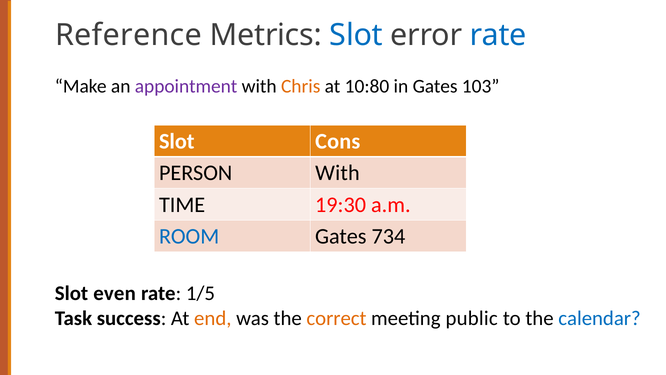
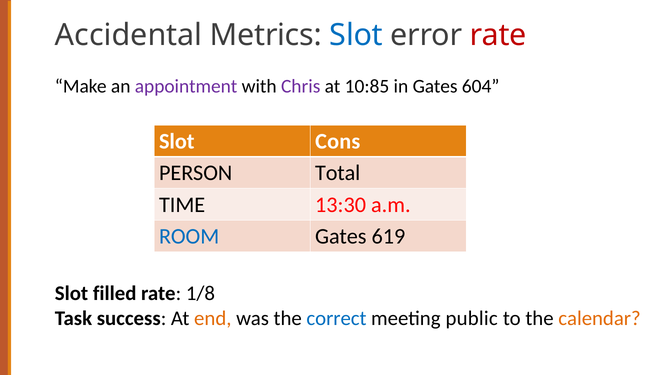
Reference: Reference -> Accidental
rate at (498, 35) colour: blue -> red
Chris colour: orange -> purple
10:80: 10:80 -> 10:85
103: 103 -> 604
PERSON With: With -> Total
19:30: 19:30 -> 13:30
734: 734 -> 619
even: even -> filled
1/5: 1/5 -> 1/8
correct colour: orange -> blue
calendar colour: blue -> orange
